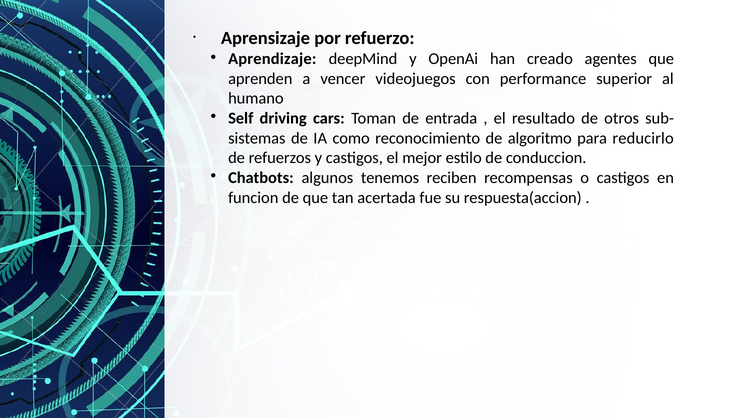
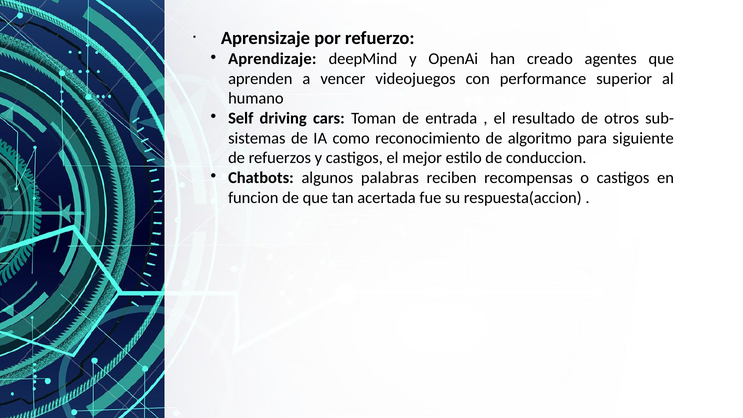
reducirlo: reducirlo -> siguiente
tenemos: tenemos -> palabras
